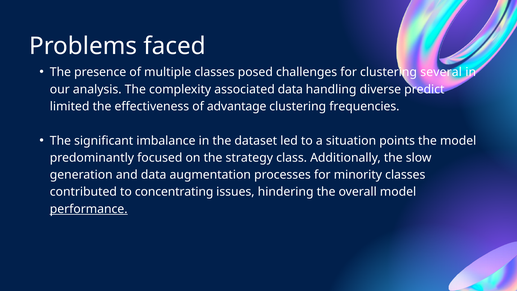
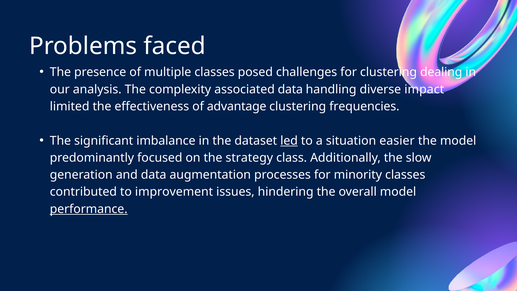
several: several -> dealing
predict: predict -> impact
led underline: none -> present
points: points -> easier
concentrating: concentrating -> improvement
